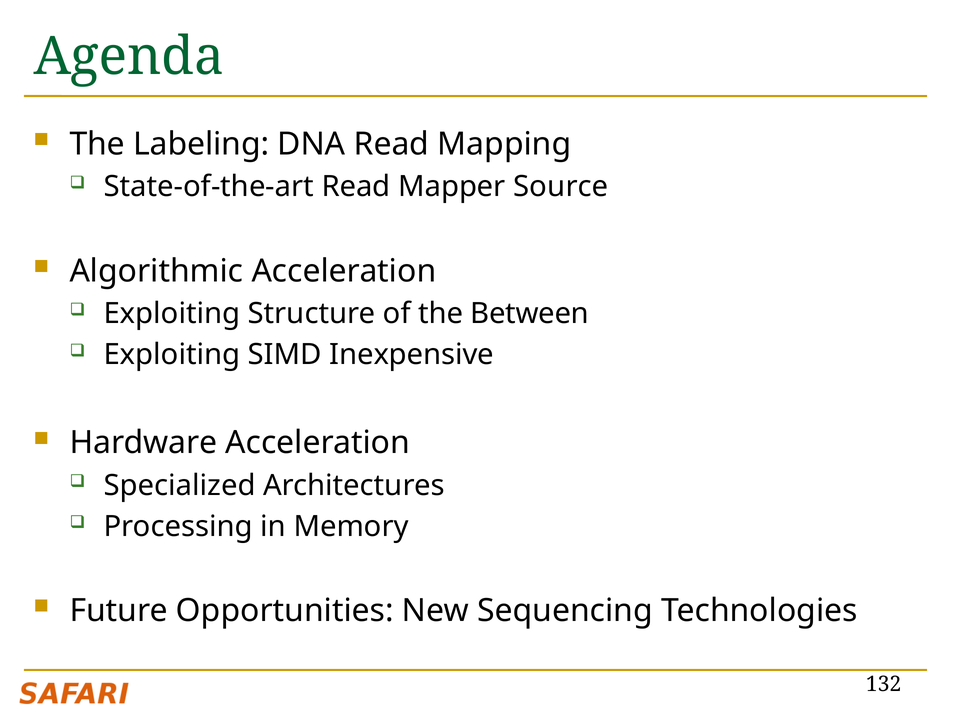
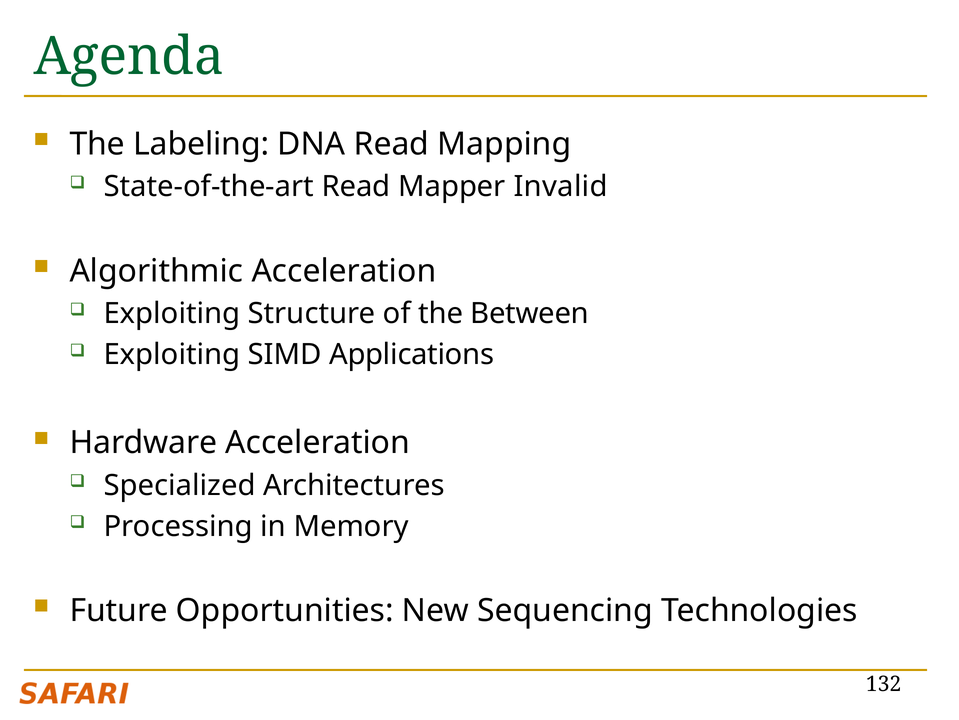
Source: Source -> Invalid
Inexpensive: Inexpensive -> Applications
